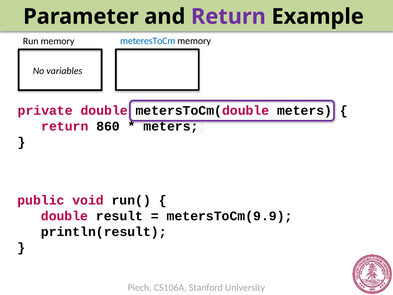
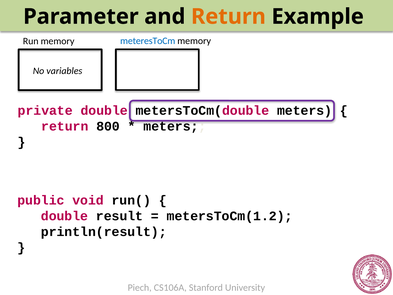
Return at (228, 17) colour: purple -> orange
860: 860 -> 800
metersToCm(9.9: metersToCm(9.9 -> metersToCm(1.2
